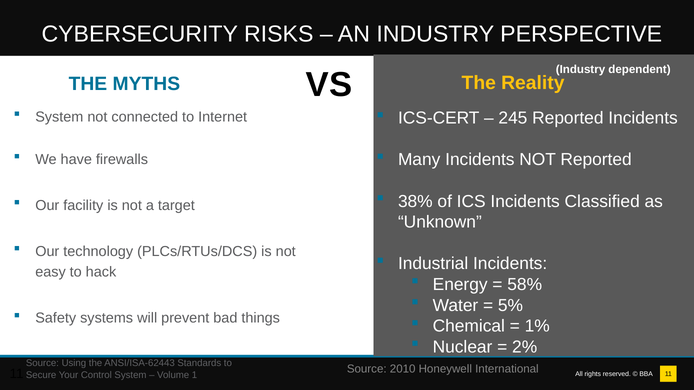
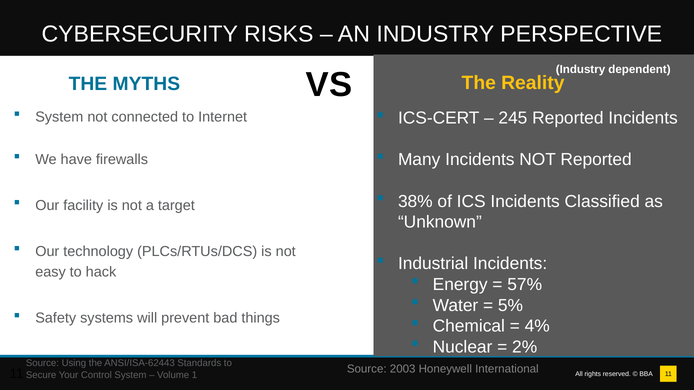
58%: 58% -> 57%
1%: 1% -> 4%
2010: 2010 -> 2003
